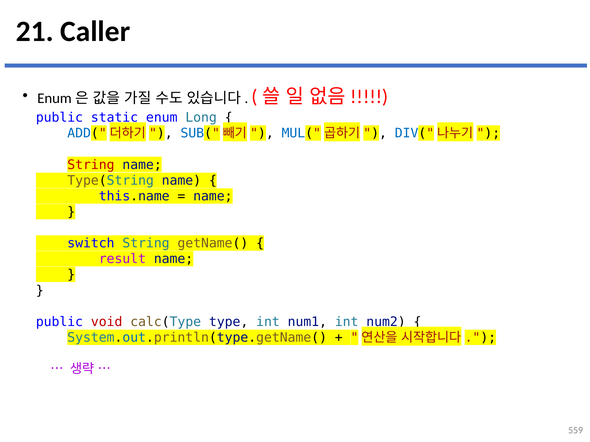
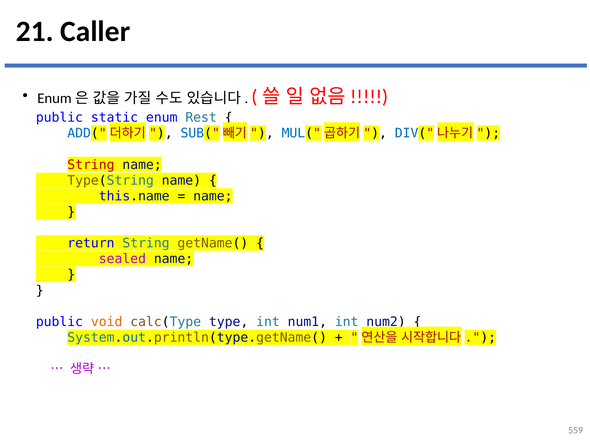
Long: Long -> Rest
switch: switch -> return
result: result -> sealed
void colour: red -> orange
